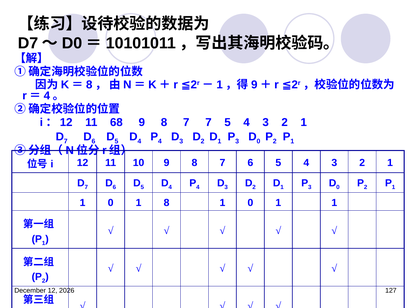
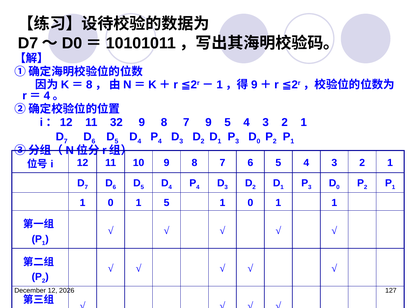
68: 68 -> 32
7 7: 7 -> 9
1 8: 8 -> 5
